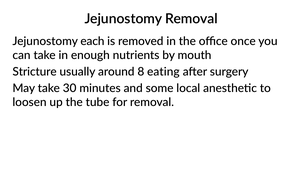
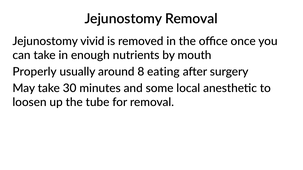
each: each -> vivid
Stricture: Stricture -> Properly
